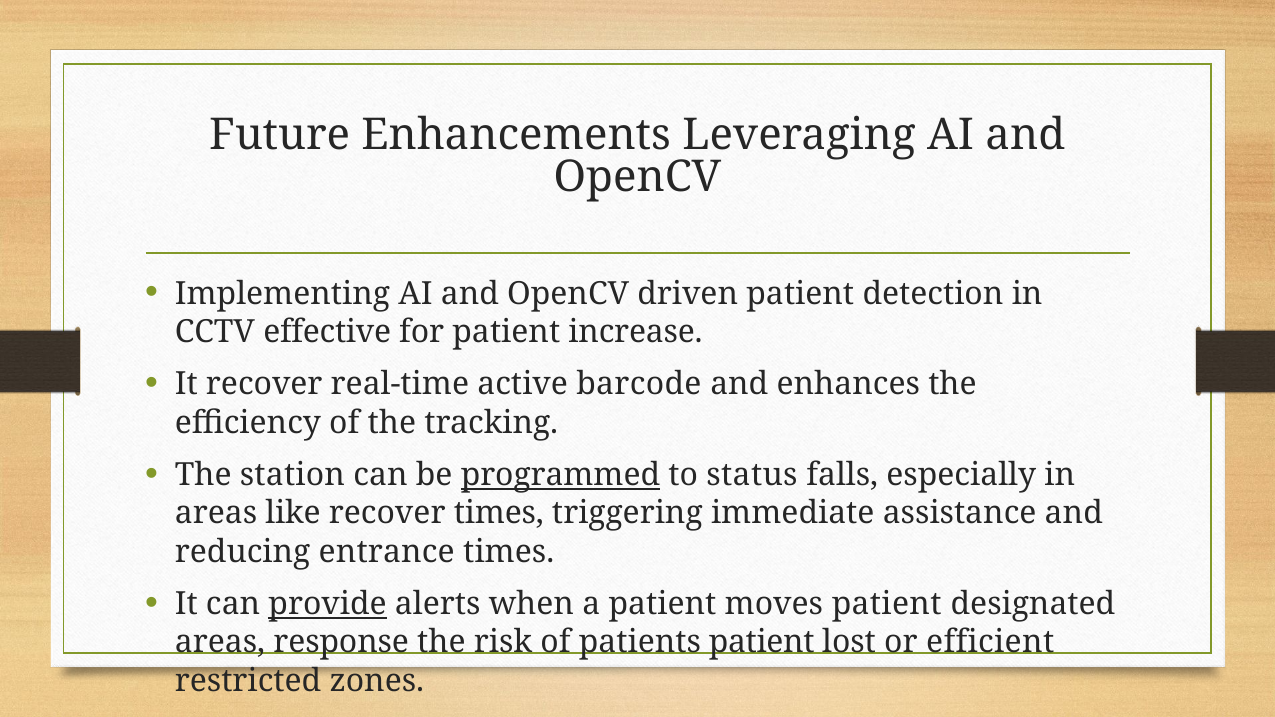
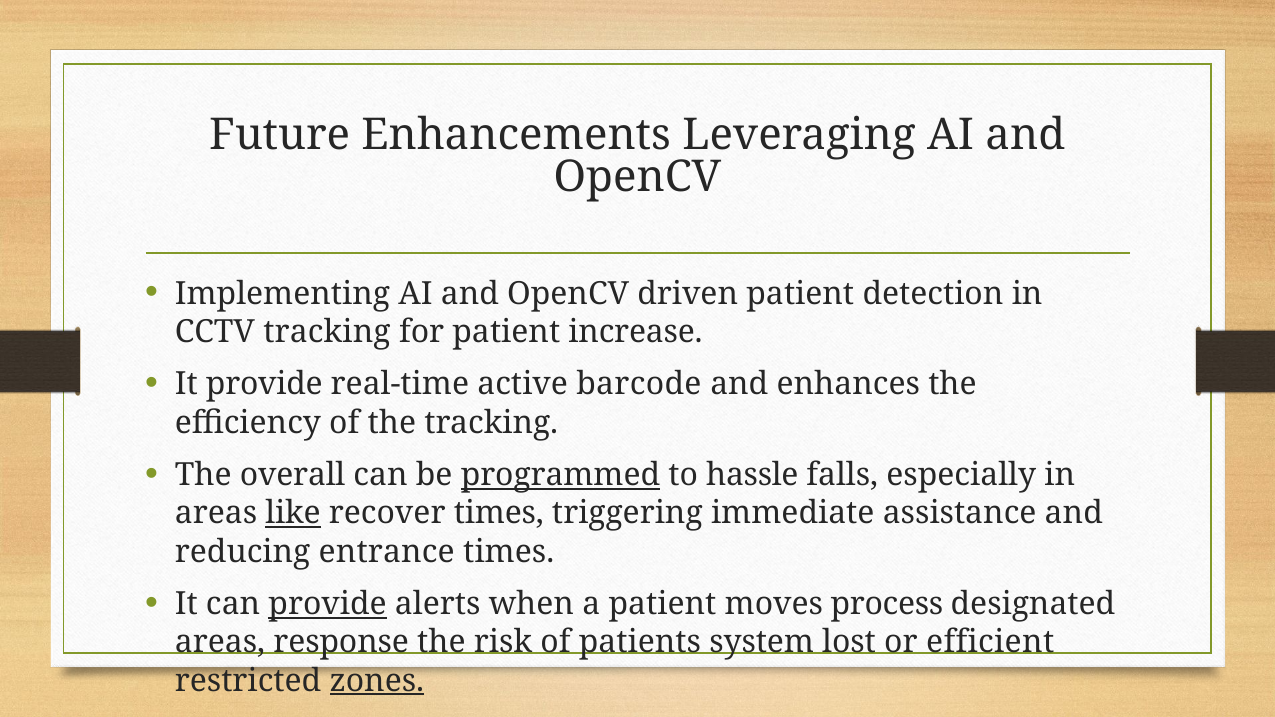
CCTV effective: effective -> tracking
It recover: recover -> provide
station: station -> overall
status: status -> hassle
like underline: none -> present
moves patient: patient -> process
patients patient: patient -> system
zones underline: none -> present
